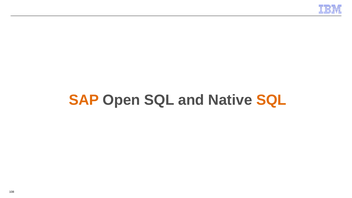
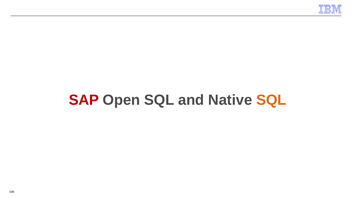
SAP colour: orange -> red
